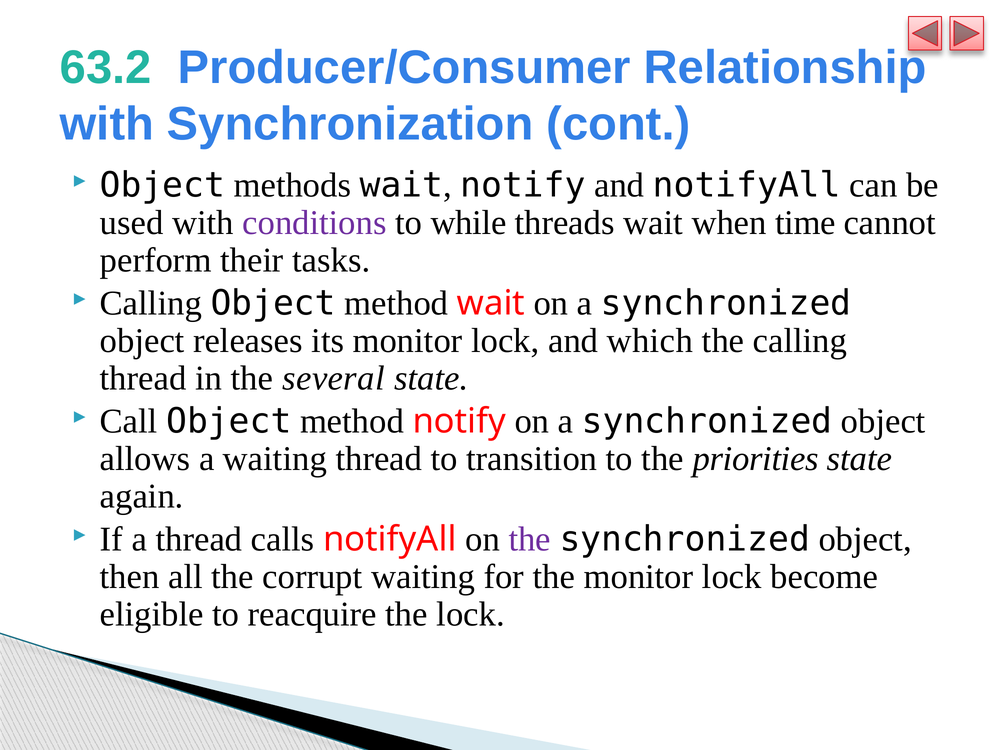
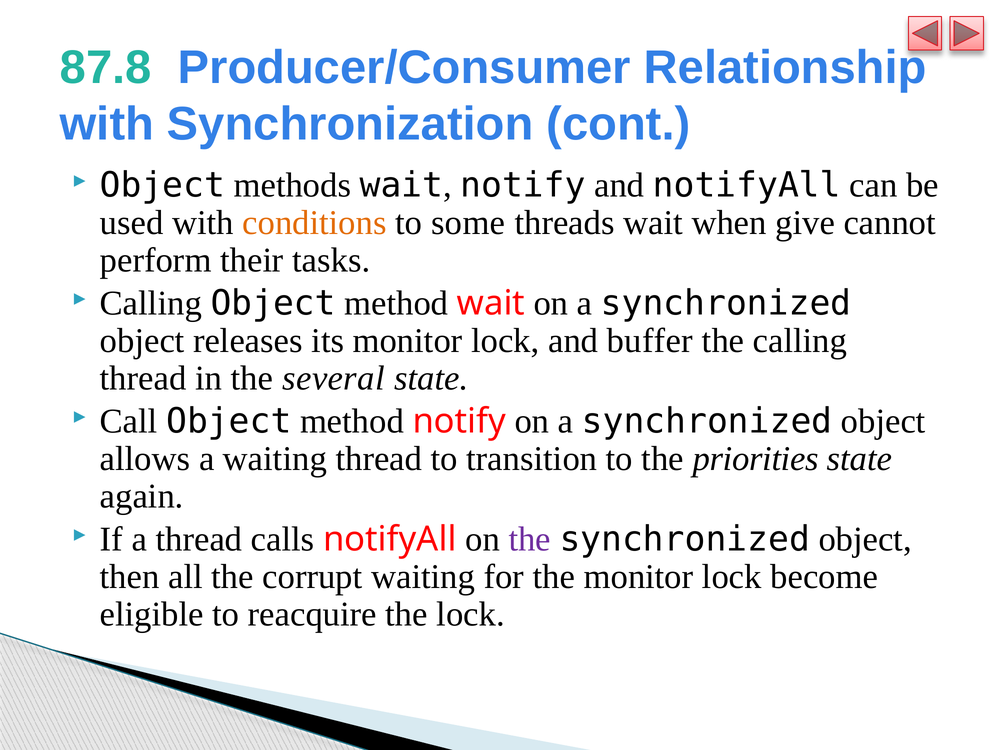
63.2: 63.2 -> 87.8
conditions colour: purple -> orange
while: while -> some
time: time -> give
which: which -> buffer
